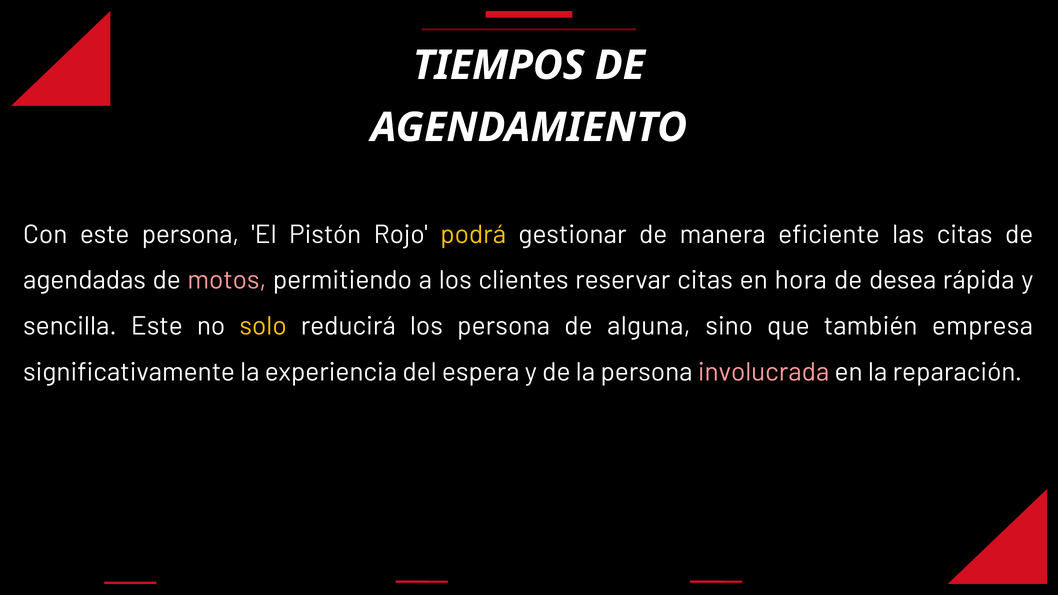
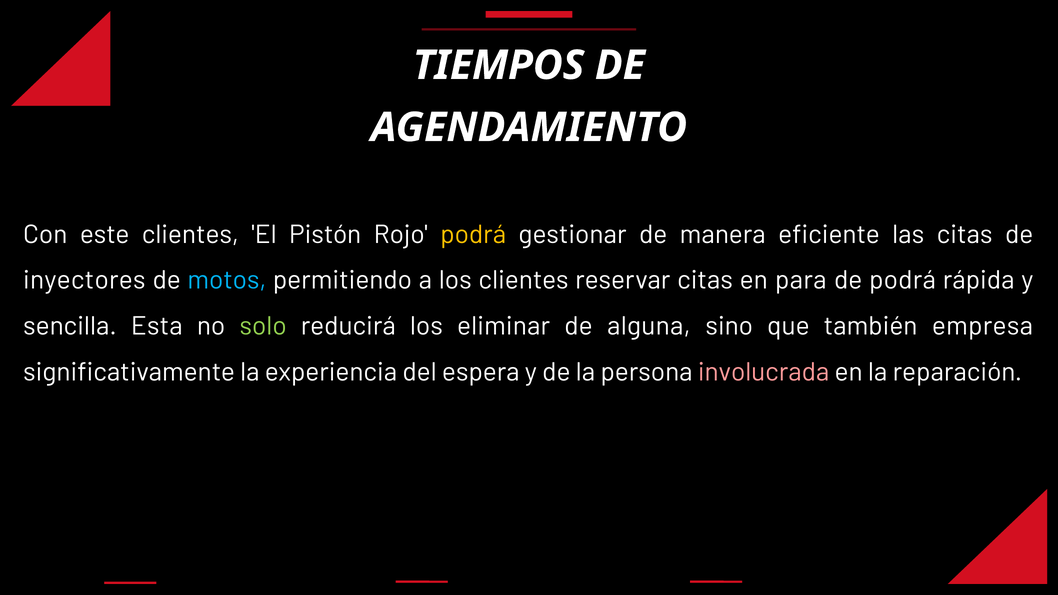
este persona: persona -> clientes
agendadas: agendadas -> inyectores
motos colour: pink -> light blue
hora: hora -> para
de desea: desea -> podrá
sencilla Este: Este -> Esta
solo colour: yellow -> light green
los persona: persona -> eliminar
